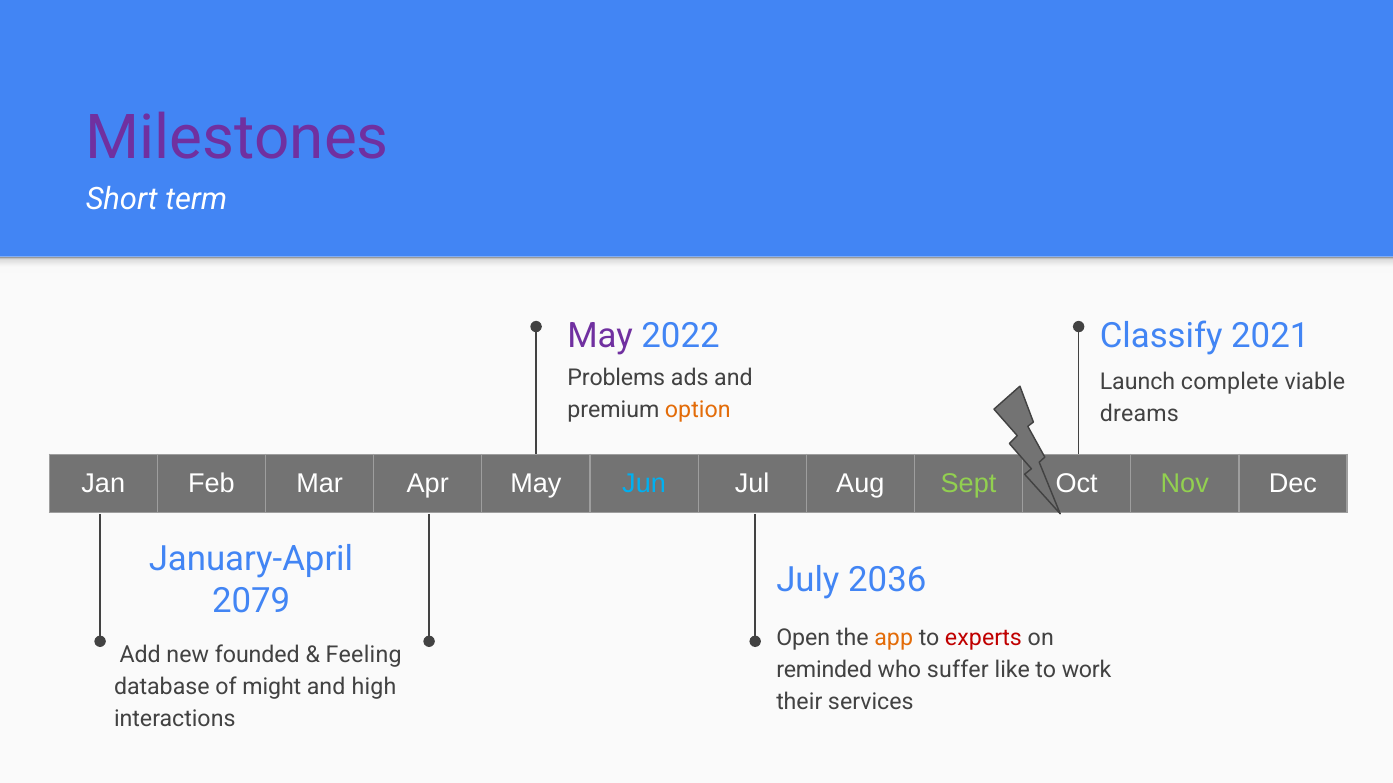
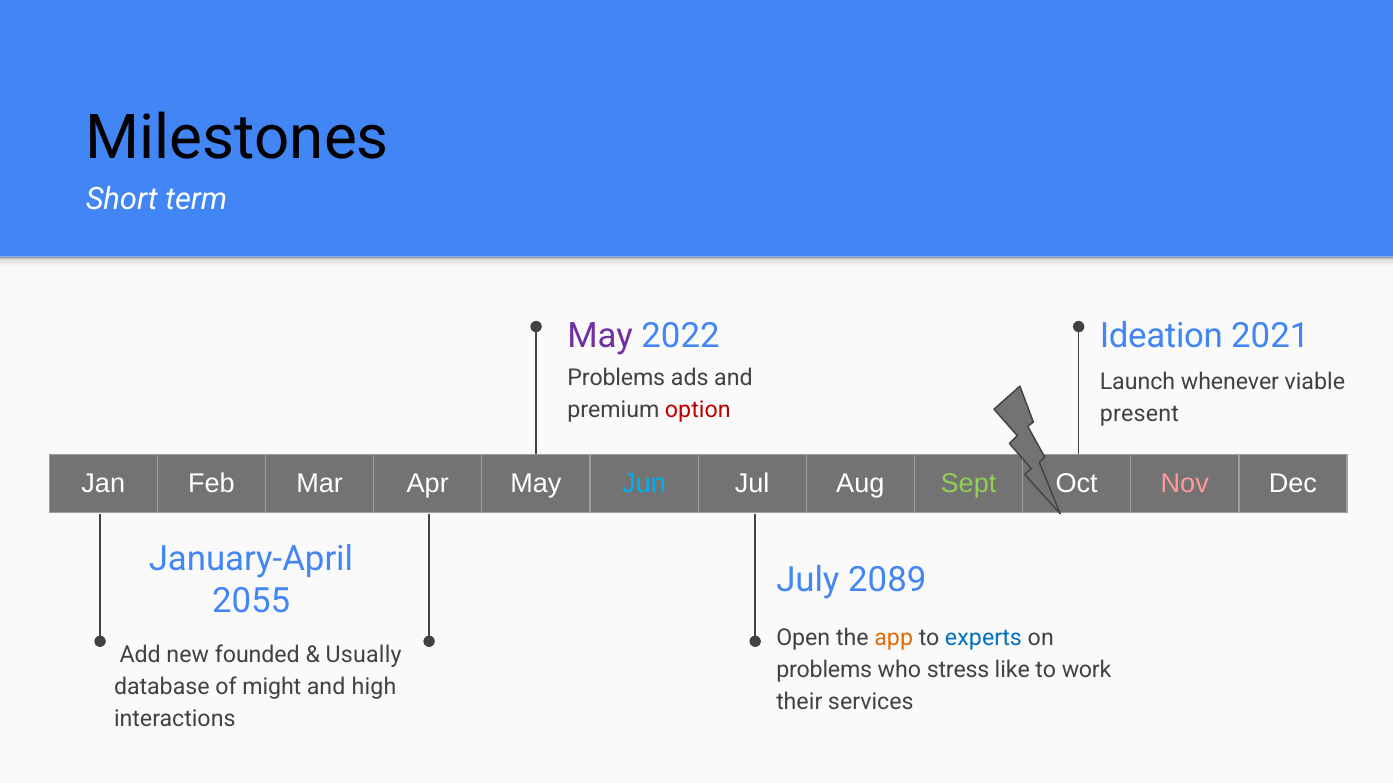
Milestones colour: purple -> black
Classify: Classify -> Ideation
complete: complete -> whenever
option colour: orange -> red
dreams: dreams -> present
Nov colour: light green -> pink
2036: 2036 -> 2089
2079: 2079 -> 2055
experts colour: red -> blue
Feeling: Feeling -> Usually
reminded at (824, 671): reminded -> problems
suffer: suffer -> stress
